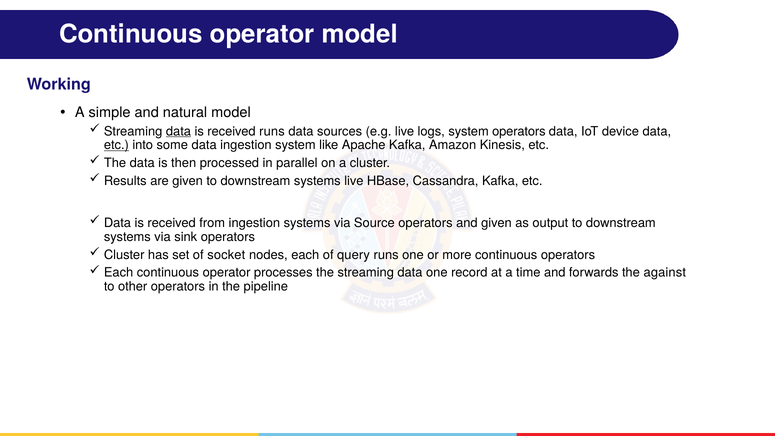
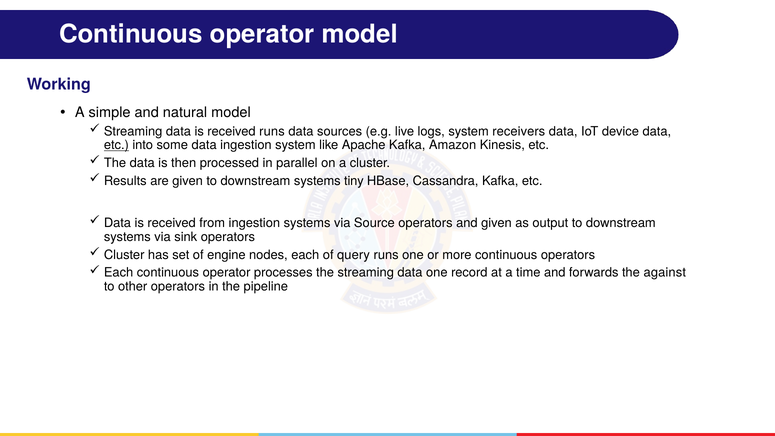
data at (178, 131) underline: present -> none
system operators: operators -> receivers
systems live: live -> tiny
socket: socket -> engine
